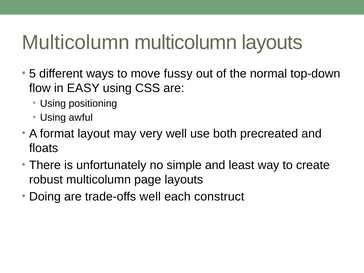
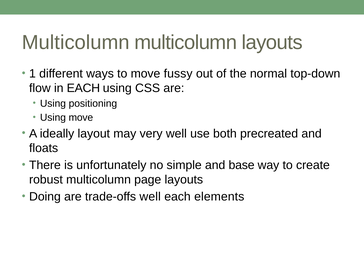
5: 5 -> 1
in EASY: EASY -> EACH
Using awful: awful -> move
format: format -> ideally
least: least -> base
construct: construct -> elements
